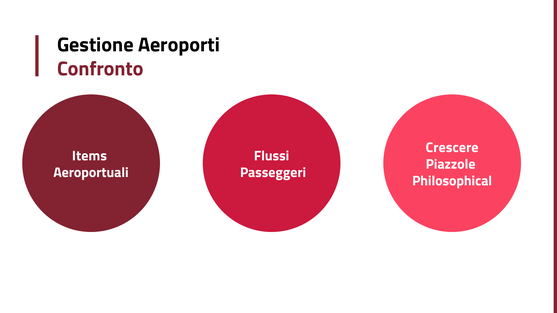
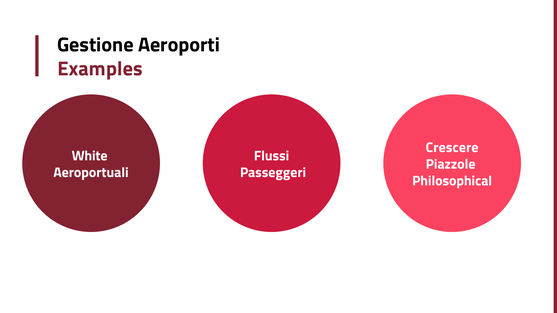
Confronto: Confronto -> Examples
Items: Items -> White
